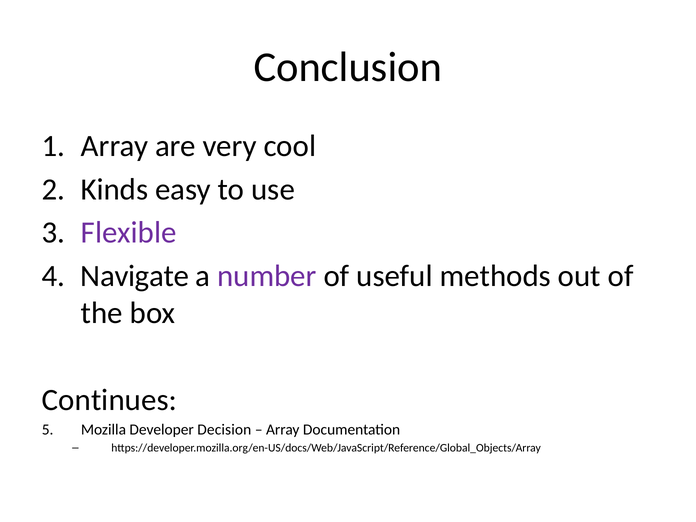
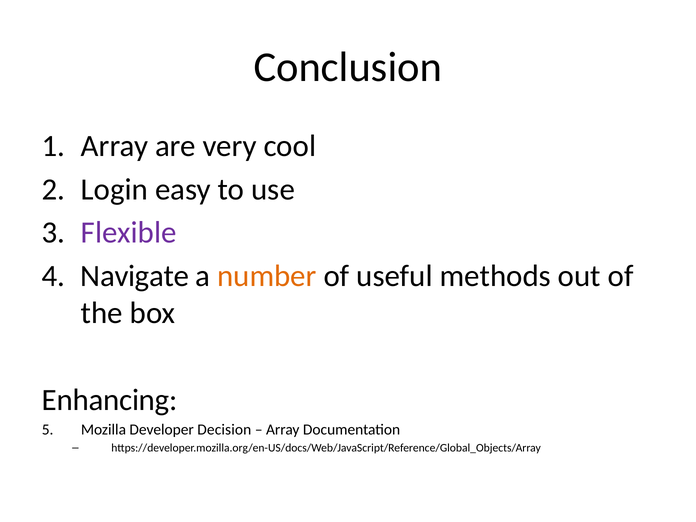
Kinds: Kinds -> Login
number colour: purple -> orange
Continues: Continues -> Enhancing
